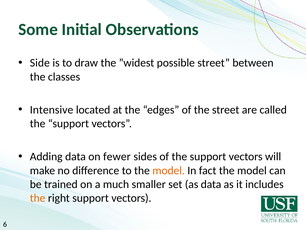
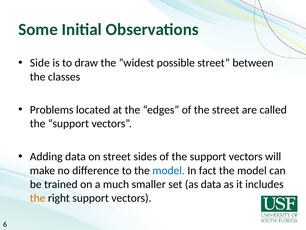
Intensive: Intensive -> Problems
on fewer: fewer -> street
model at (169, 170) colour: orange -> blue
